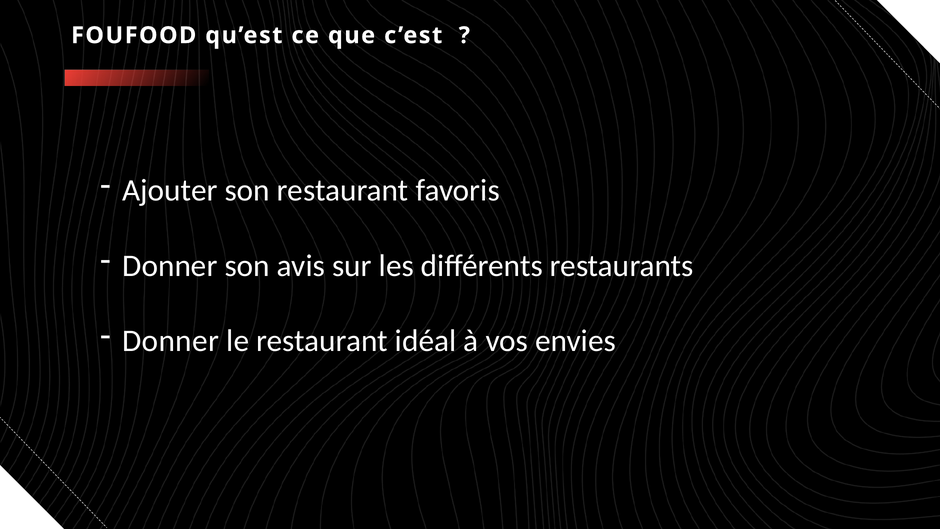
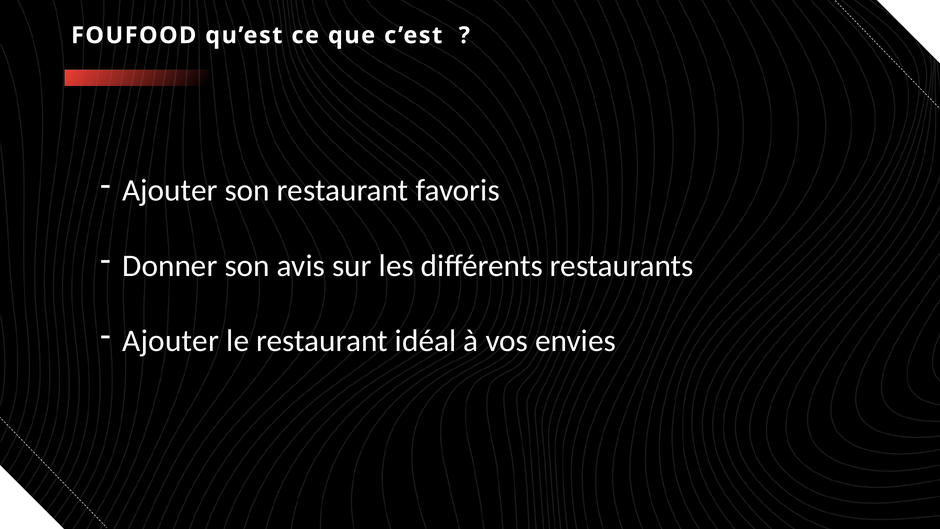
Donner at (171, 341): Donner -> Ajouter
